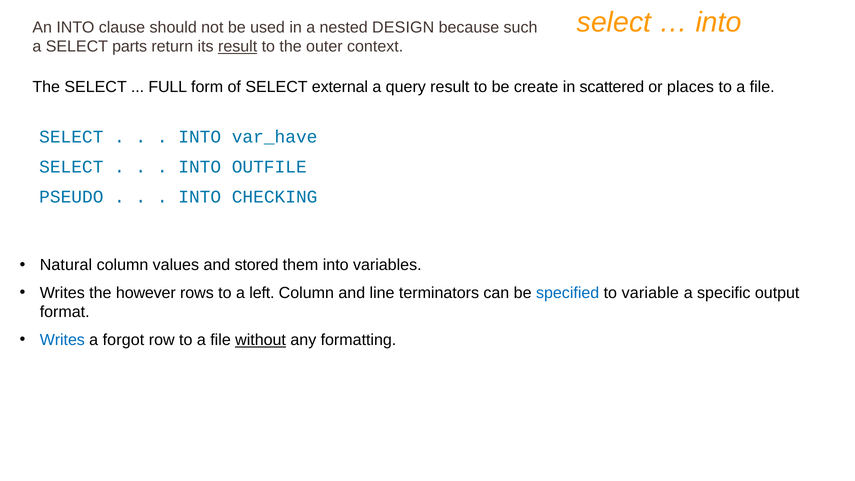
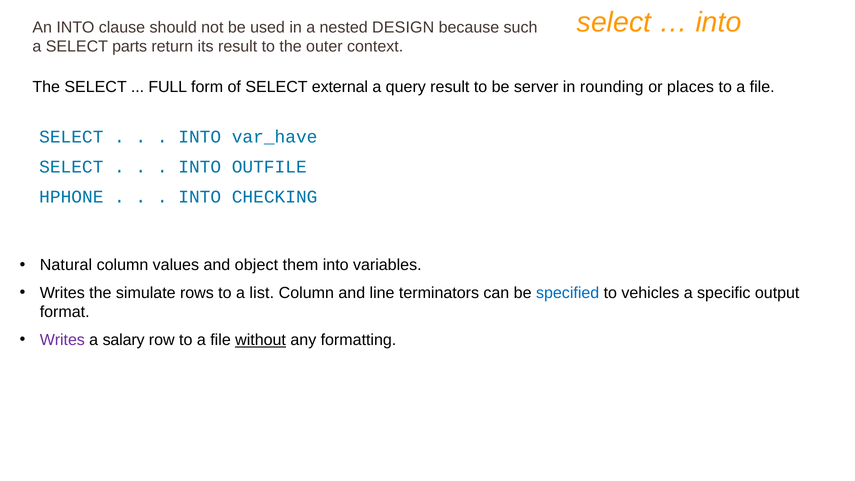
result at (238, 47) underline: present -> none
create: create -> server
scattered: scattered -> rounding
PSEUDO: PSEUDO -> HPHONE
stored: stored -> object
however: however -> simulate
left: left -> list
variable: variable -> vehicles
Writes at (62, 340) colour: blue -> purple
forgot: forgot -> salary
